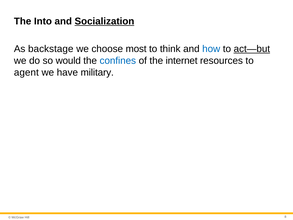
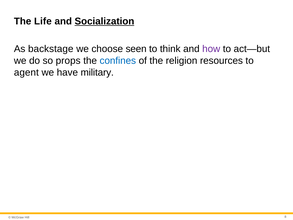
Into: Into -> Life
most: most -> seen
how colour: blue -> purple
act—but underline: present -> none
would: would -> props
internet: internet -> religion
